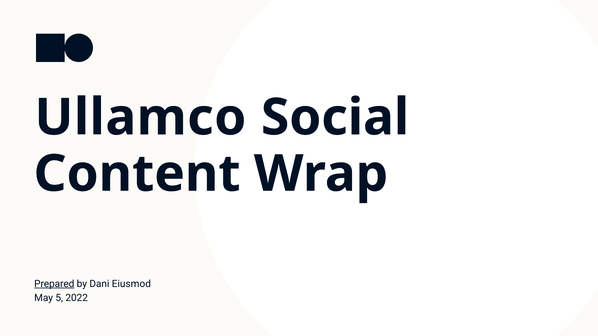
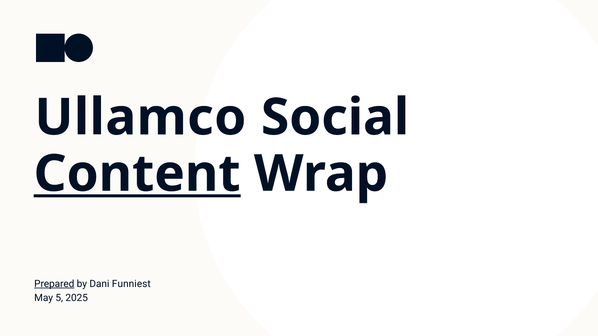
Content underline: none -> present
Eiusmod: Eiusmod -> Funniest
2022: 2022 -> 2025
